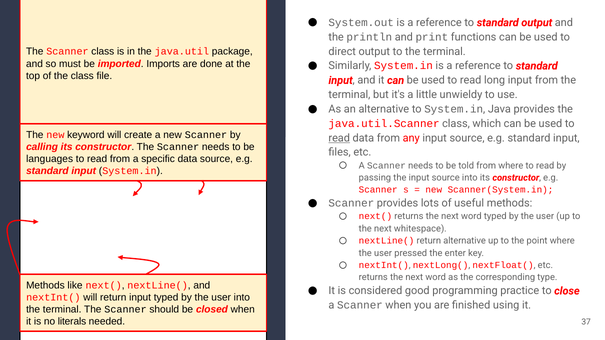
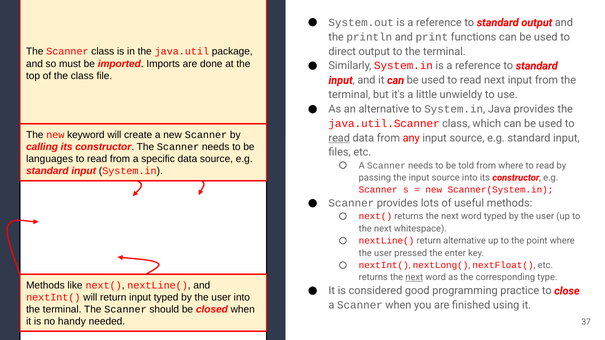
read long: long -> next
next at (414, 278) underline: none -> present
literals: literals -> handy
